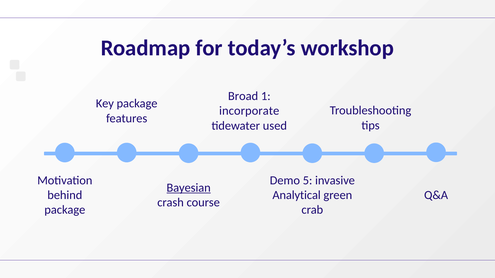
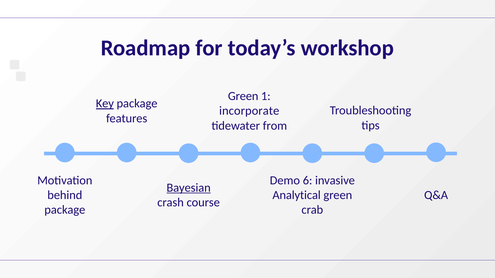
Broad at (243, 96): Broad -> Green
Key underline: none -> present
used: used -> from
5: 5 -> 6
